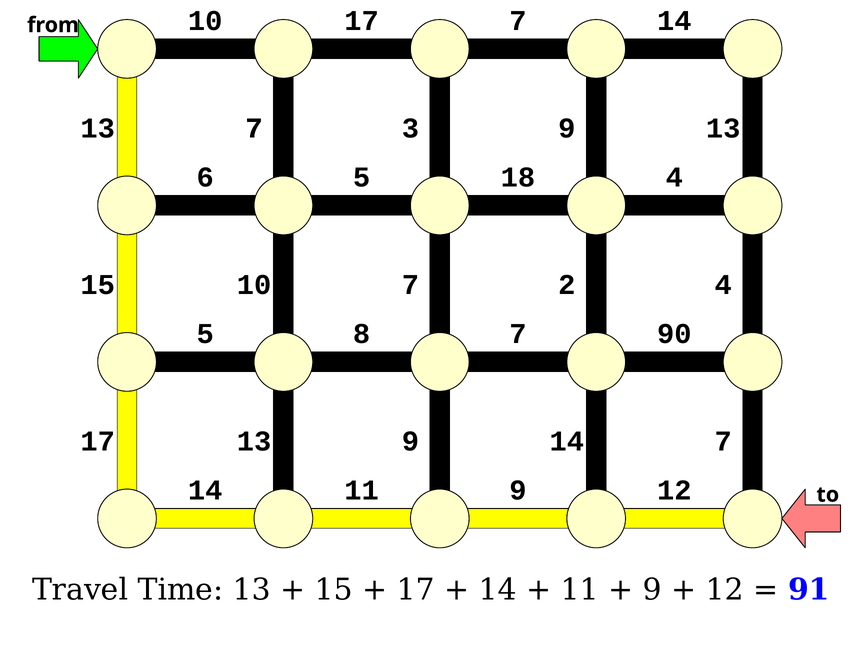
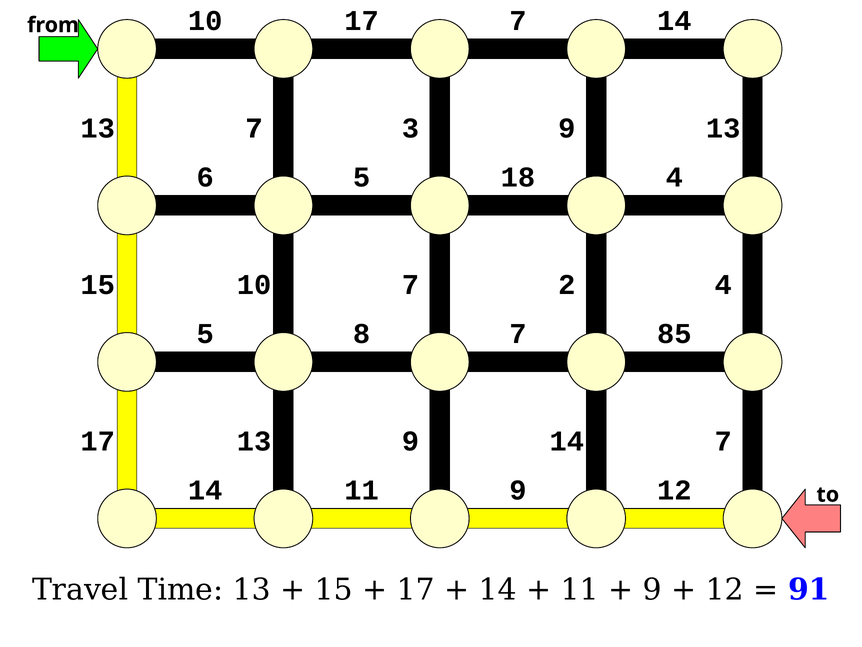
90: 90 -> 85
